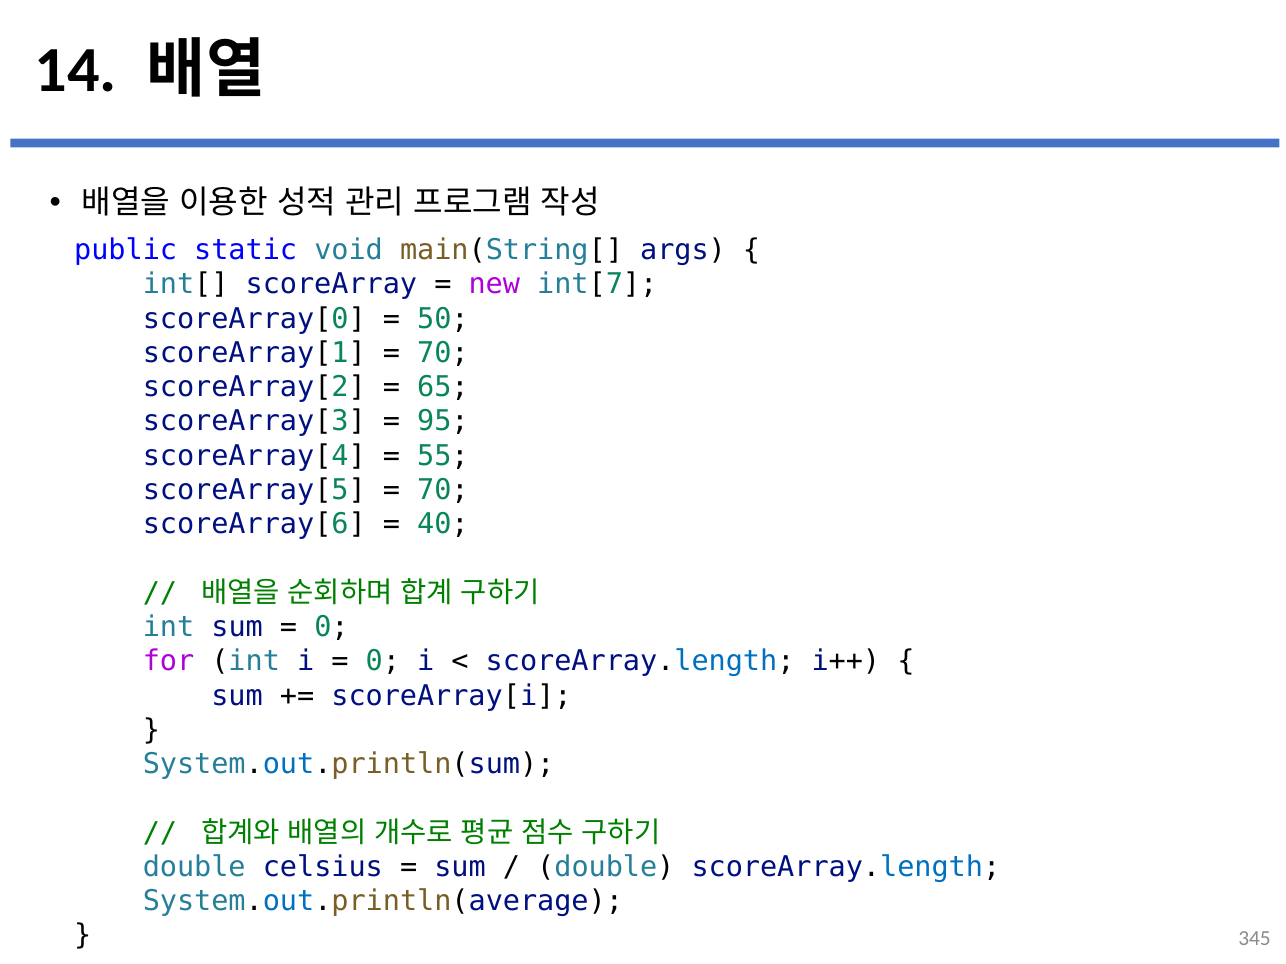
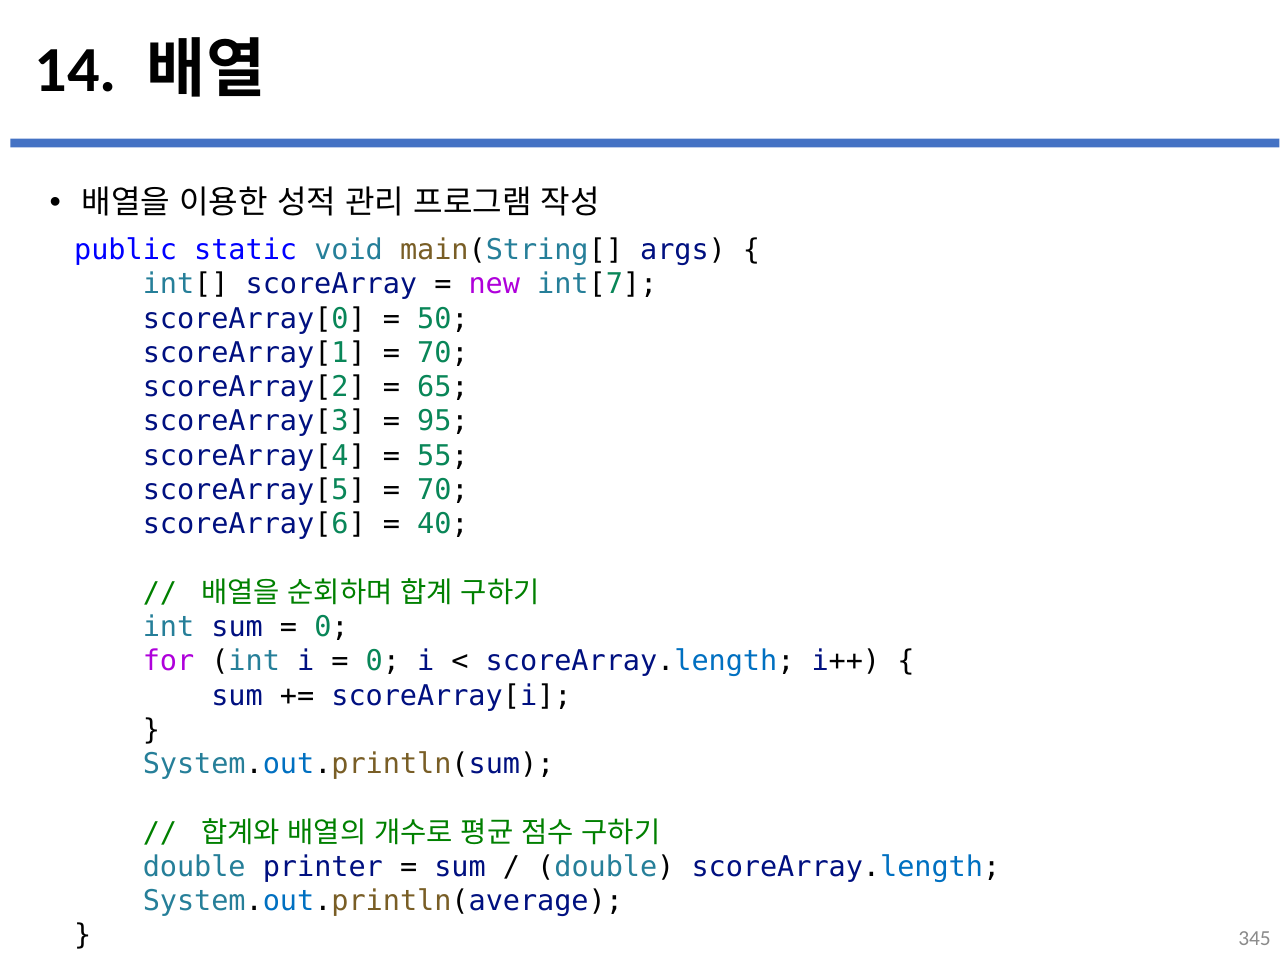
celsius: celsius -> printer
